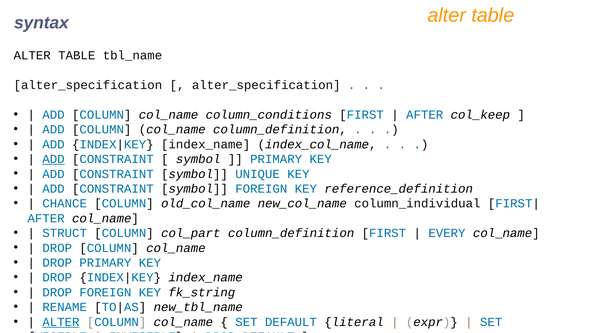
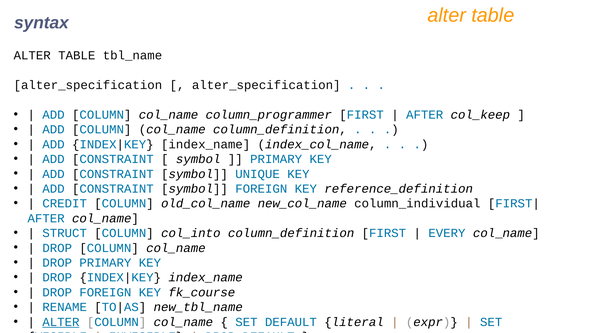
column_conditions: column_conditions -> column_programmer
ADD at (53, 159) underline: present -> none
CHANCE: CHANCE -> CREDIT
col_part: col_part -> col_into
fk_string: fk_string -> fk_course
